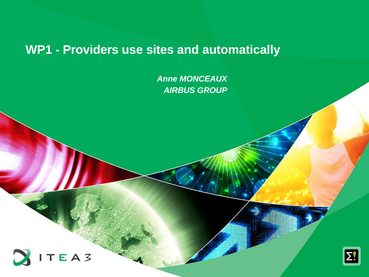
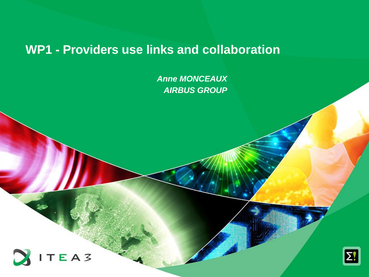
sites: sites -> links
automatically: automatically -> collaboration
